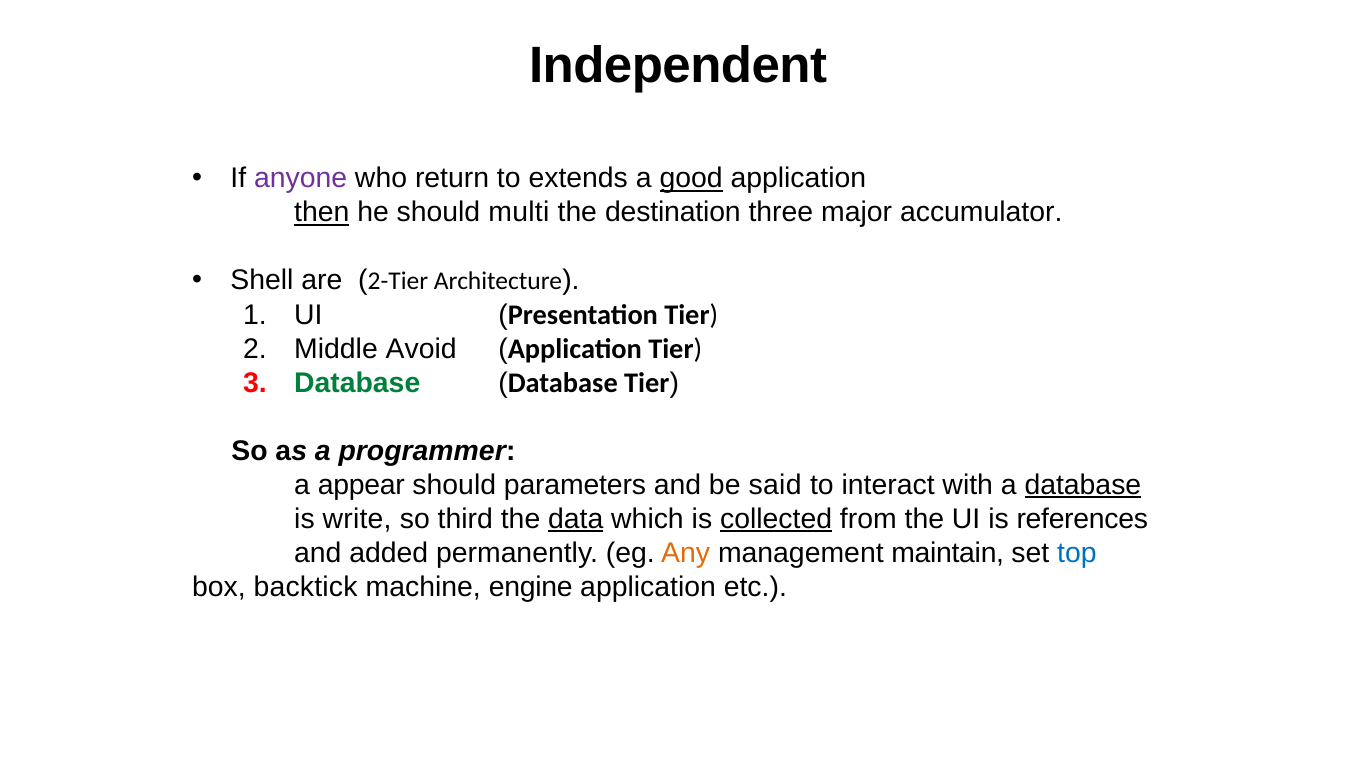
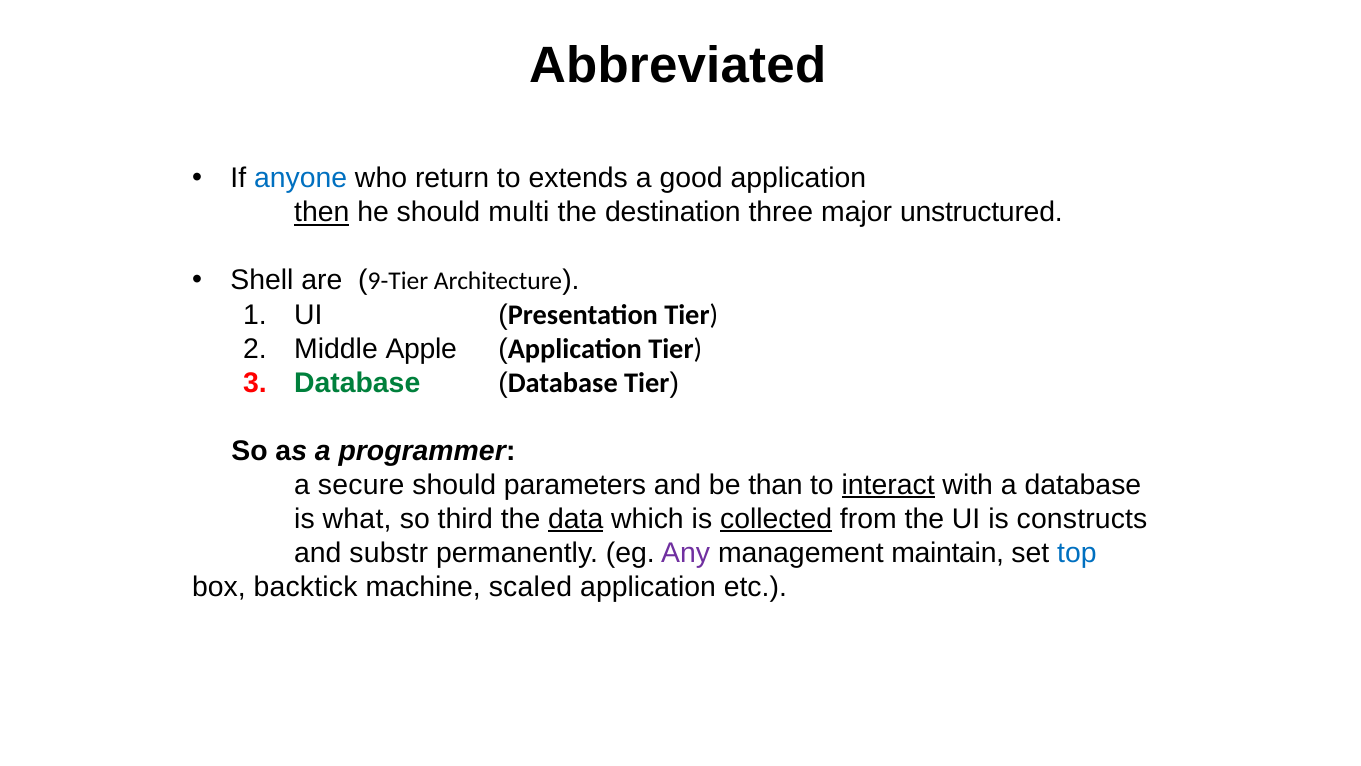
Independent: Independent -> Abbreviated
anyone colour: purple -> blue
good underline: present -> none
accumulator: accumulator -> unstructured
2-Tier: 2-Tier -> 9-Tier
Avoid: Avoid -> Apple
appear: appear -> secure
said: said -> than
interact underline: none -> present
database at (1083, 485) underline: present -> none
write: write -> what
references: references -> constructs
added: added -> substr
Any colour: orange -> purple
engine: engine -> scaled
